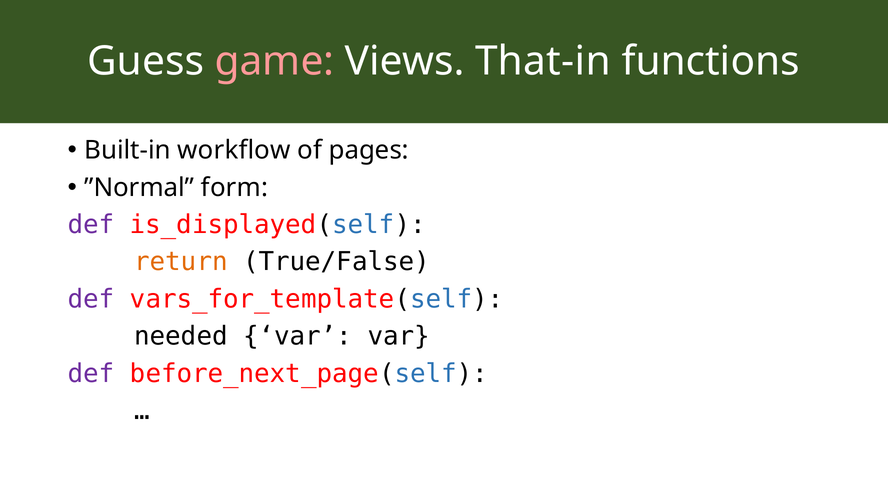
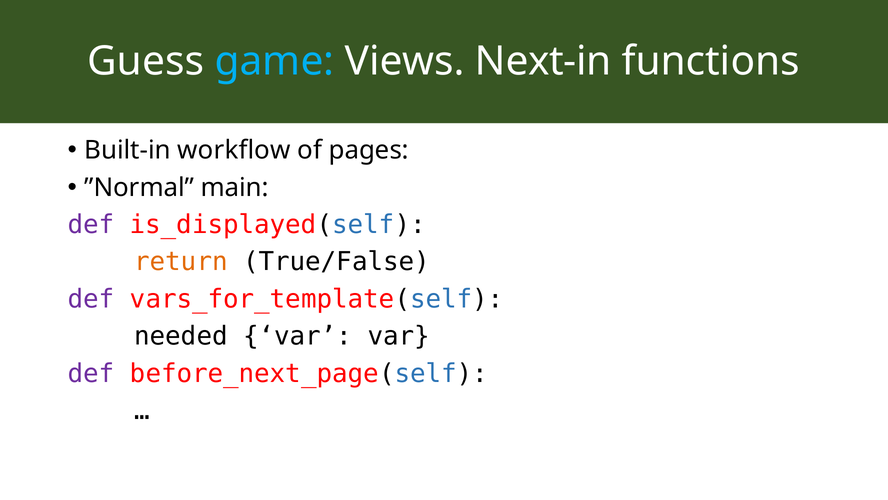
game colour: pink -> light blue
That-in: That-in -> Next-in
form: form -> main
